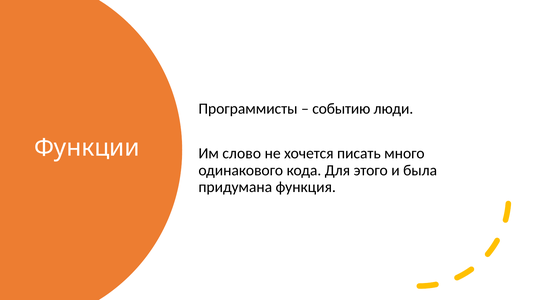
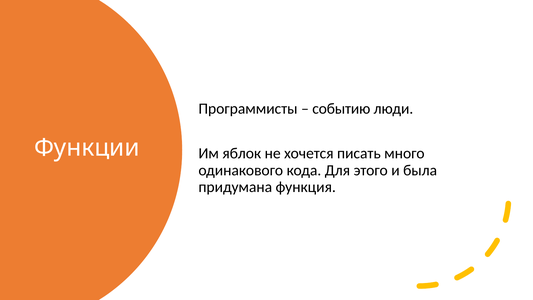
слово: слово -> яблок
